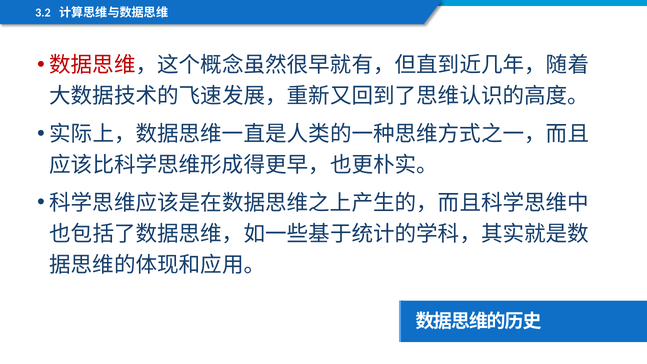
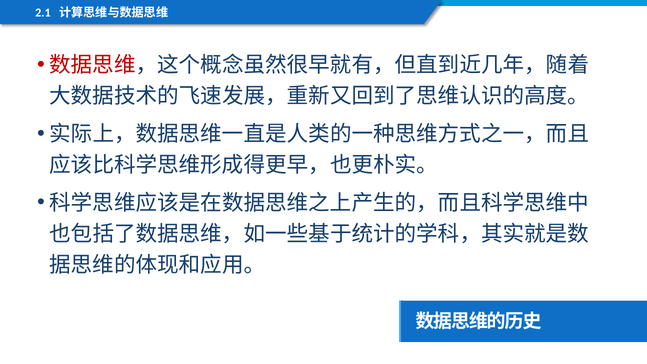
3.2: 3.2 -> 2.1
